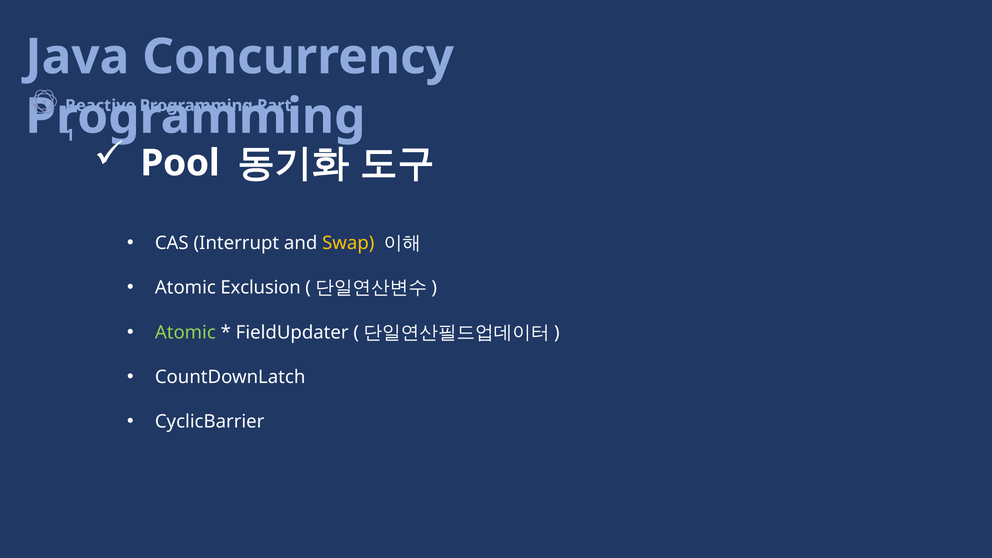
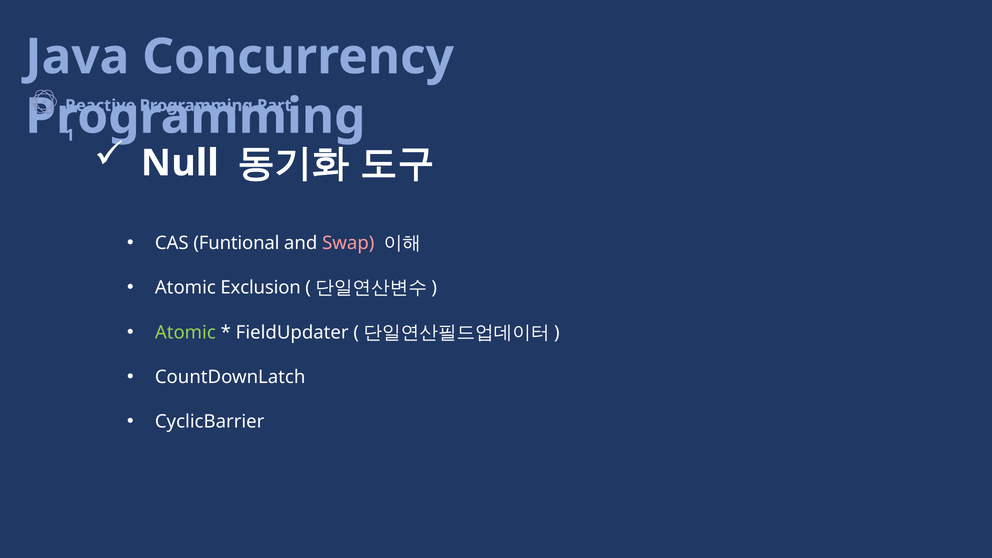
Pool: Pool -> Null
Interrupt: Interrupt -> Funtional
Swap colour: yellow -> pink
